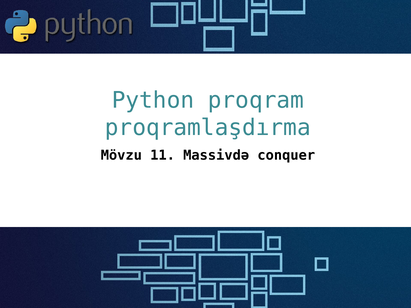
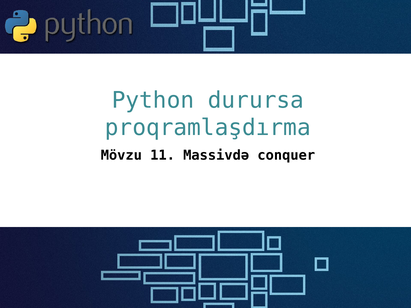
proqram: proqram -> durursa
